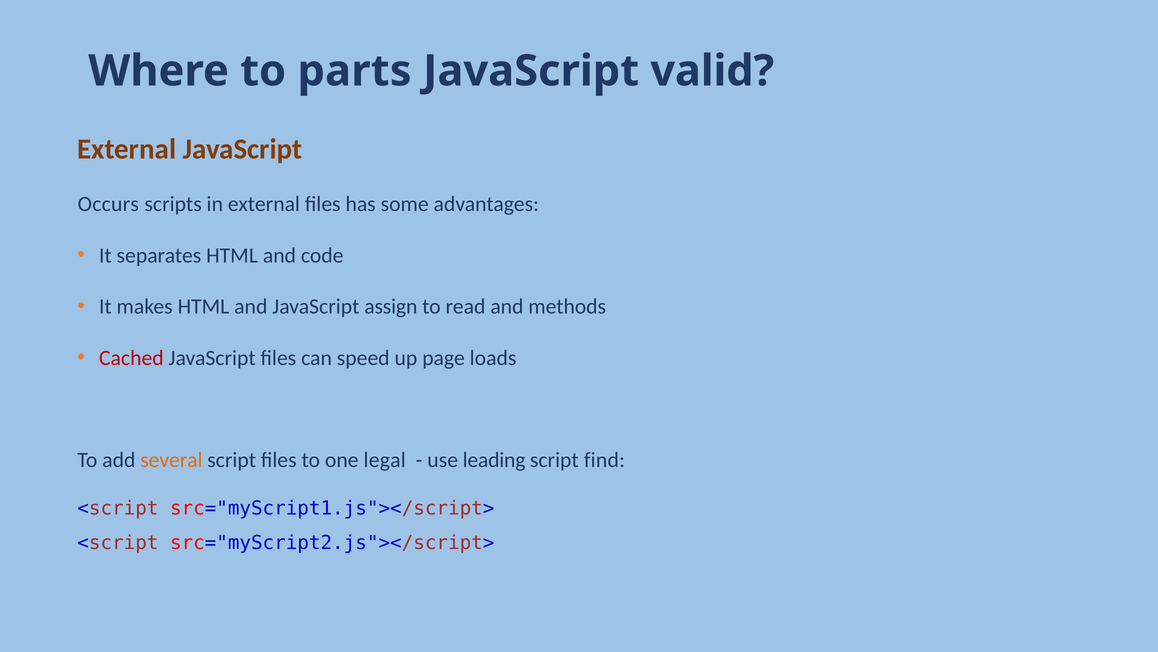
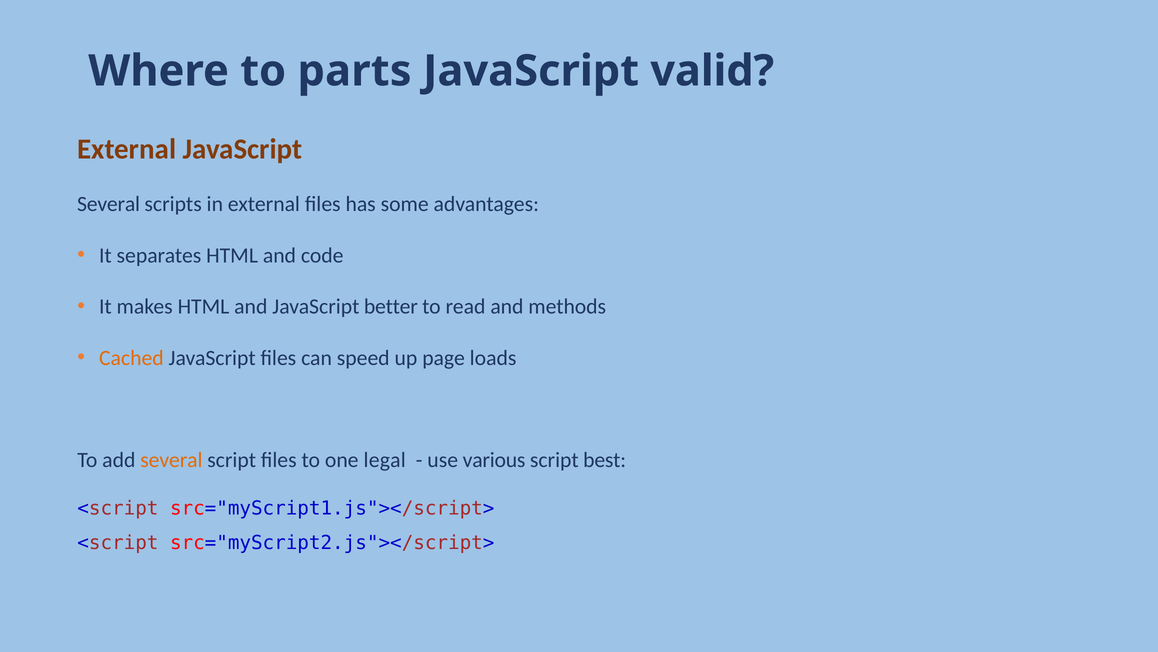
Occurs at (108, 204): Occurs -> Several
assign: assign -> better
Cached colour: red -> orange
leading: leading -> various
find: find -> best
